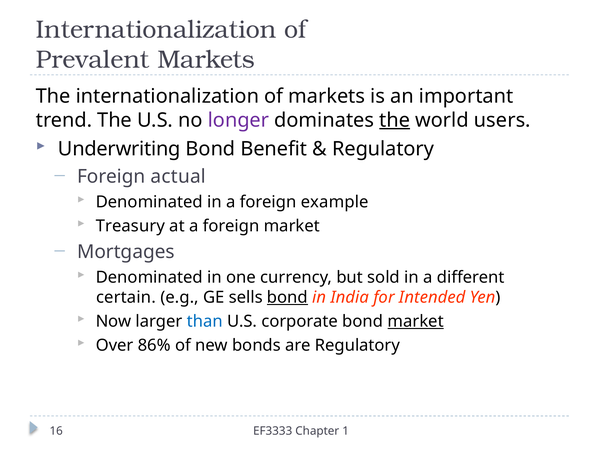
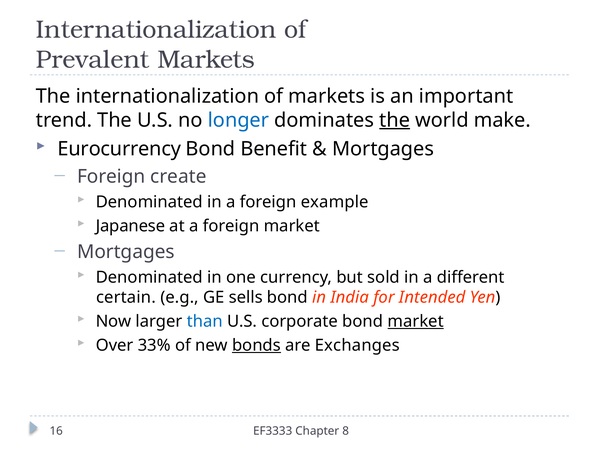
longer colour: purple -> blue
users: users -> make
Underwriting: Underwriting -> Eurocurrency
Regulatory at (383, 149): Regulatory -> Mortgages
actual: actual -> create
Treasury: Treasury -> Japanese
bond at (287, 297) underline: present -> none
86%: 86% -> 33%
bonds underline: none -> present
are Regulatory: Regulatory -> Exchanges
1: 1 -> 8
